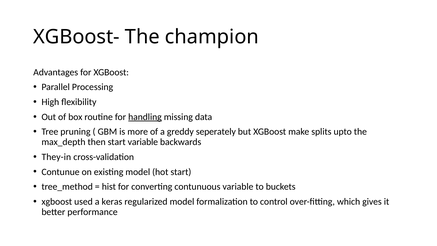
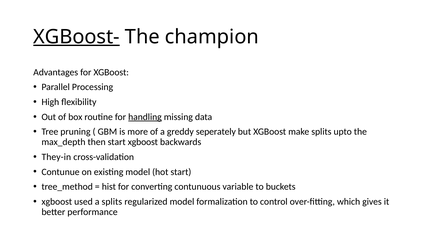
XGBoost- underline: none -> present
start variable: variable -> xgboost
a keras: keras -> splits
